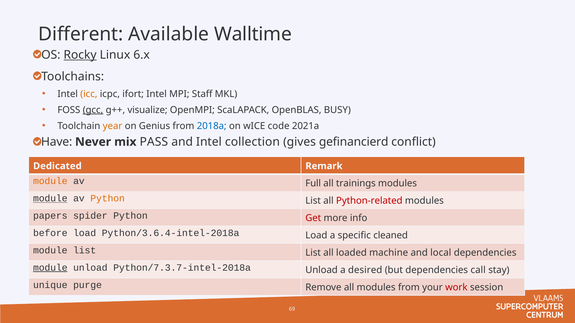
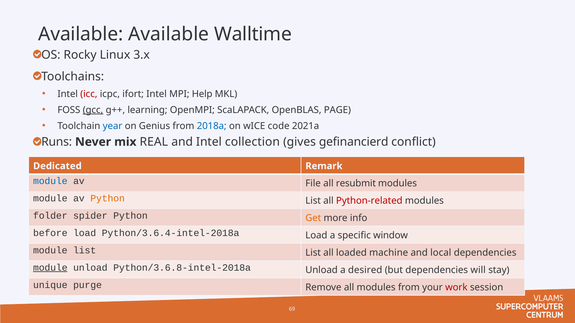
Different at (81, 34): Different -> Available
Rocky underline: present -> none
6.x: 6.x -> 3.x
icc colour: orange -> red
Staff: Staff -> Help
visualize: visualize -> learning
BUSY: BUSY -> PAGE
year colour: orange -> blue
Have: Have -> Runs
PASS: PASS -> REAL
module at (50, 181) colour: orange -> blue
Full: Full -> File
trainings: trainings -> resubmit
module at (50, 199) underline: present -> none
papers: papers -> folder
Get colour: red -> orange
cleaned: cleaned -> window
Python/7.3.7-intel-2018a: Python/7.3.7-intel-2018a -> Python/3.6.8-intel-2018a
call: call -> will
